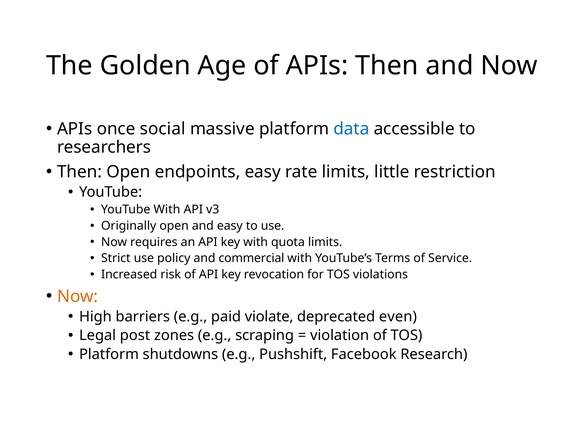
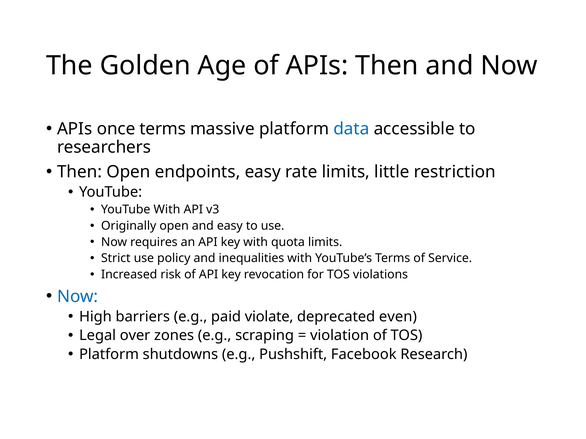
once social: social -> terms
commercial: commercial -> inequalities
Now at (78, 297) colour: orange -> blue
post: post -> over
